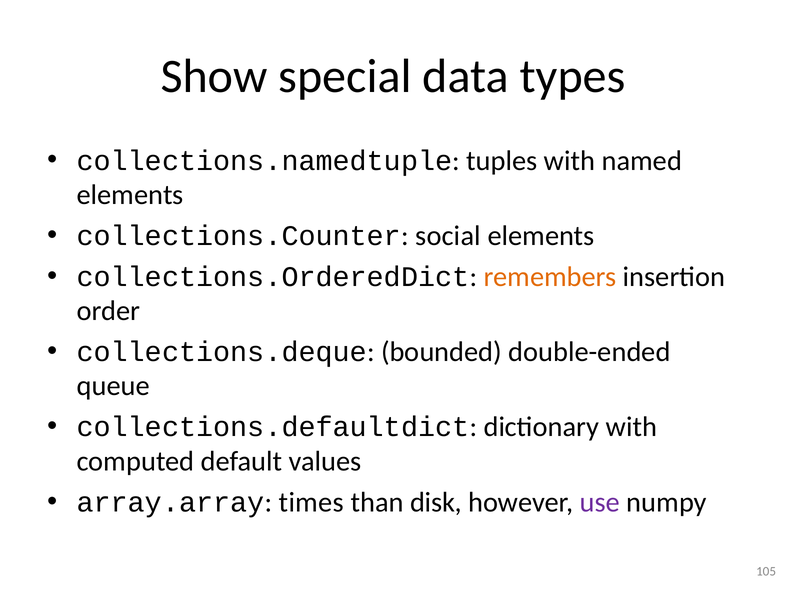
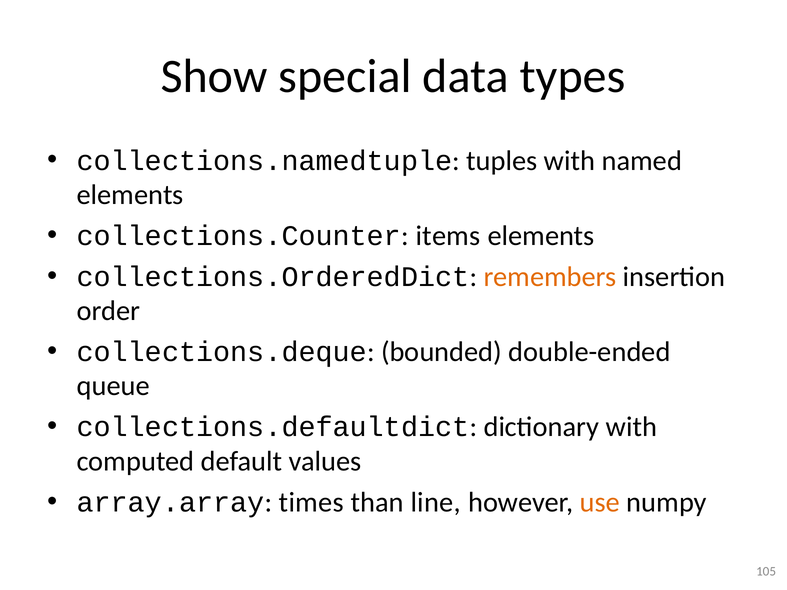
social: social -> items
disk: disk -> line
use colour: purple -> orange
